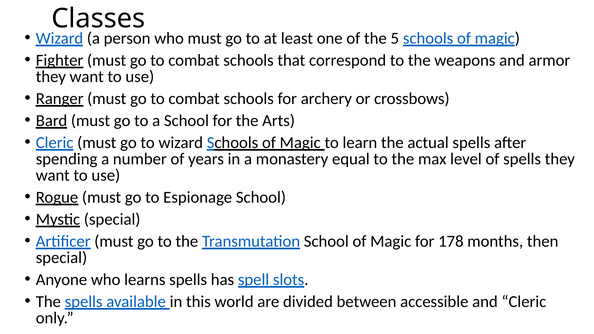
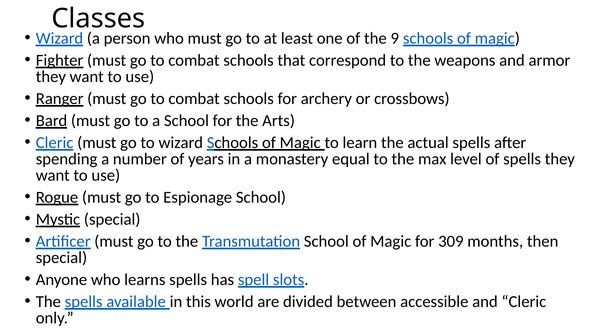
5: 5 -> 9
178: 178 -> 309
